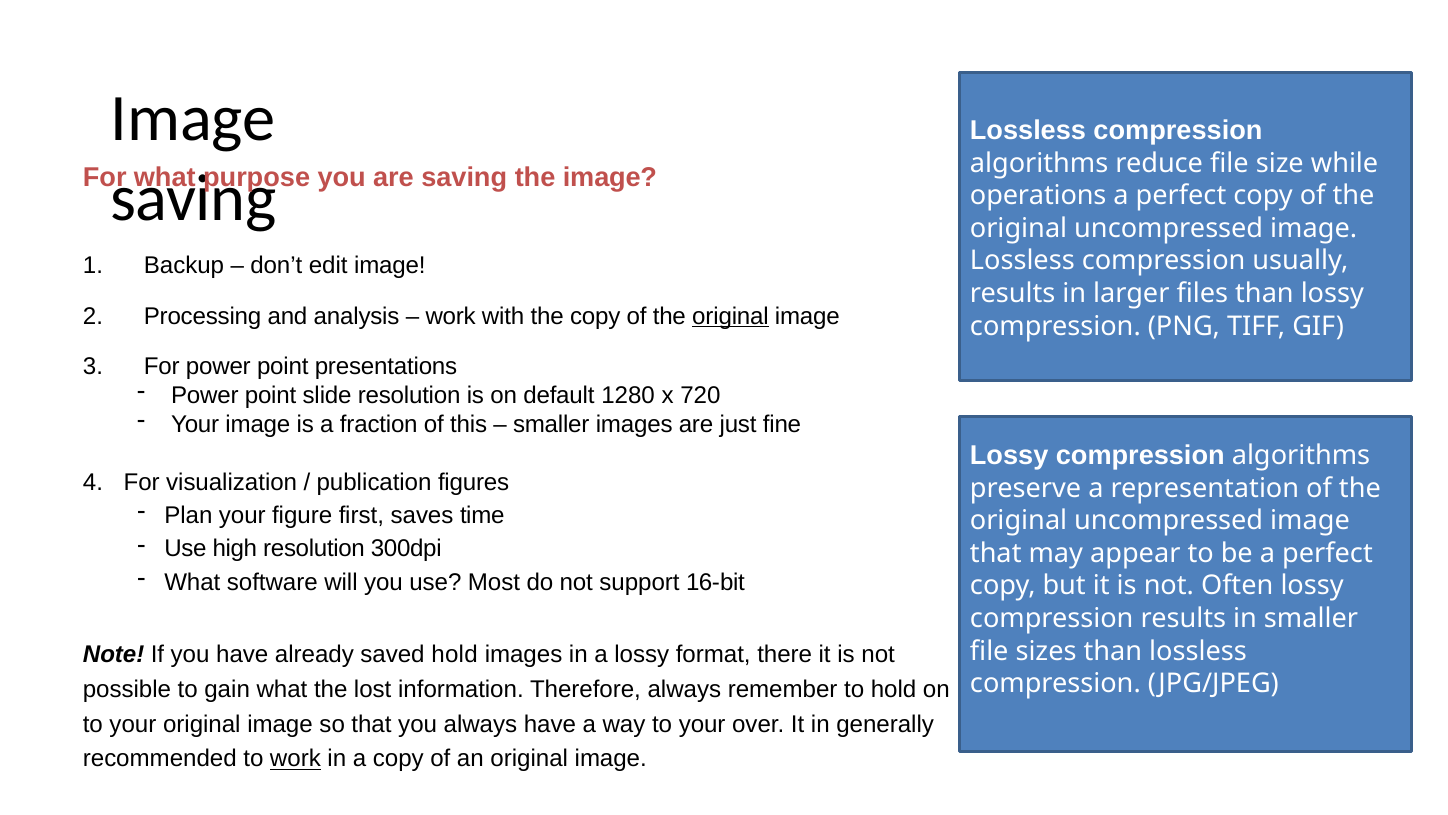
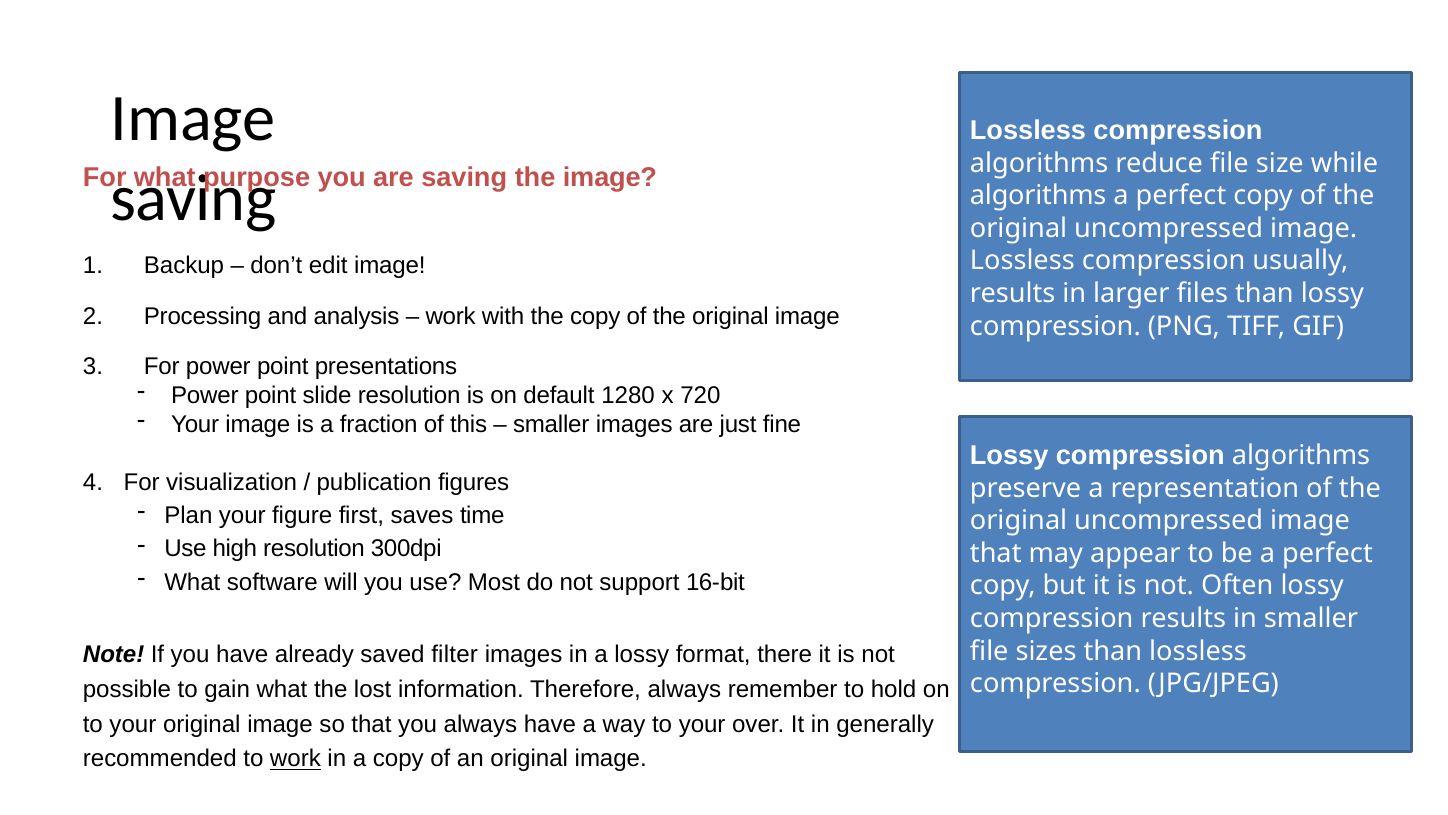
operations at (1038, 196): operations -> algorithms
original at (731, 316) underline: present -> none
saved hold: hold -> filter
